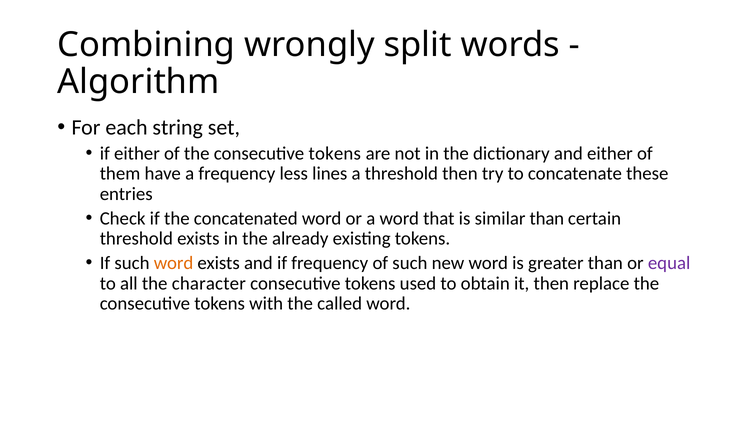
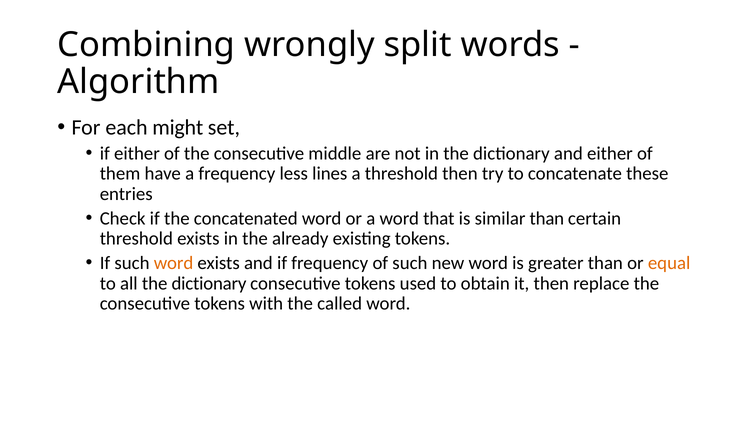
string: string -> might
of the consecutive tokens: tokens -> middle
equal colour: purple -> orange
all the character: character -> dictionary
